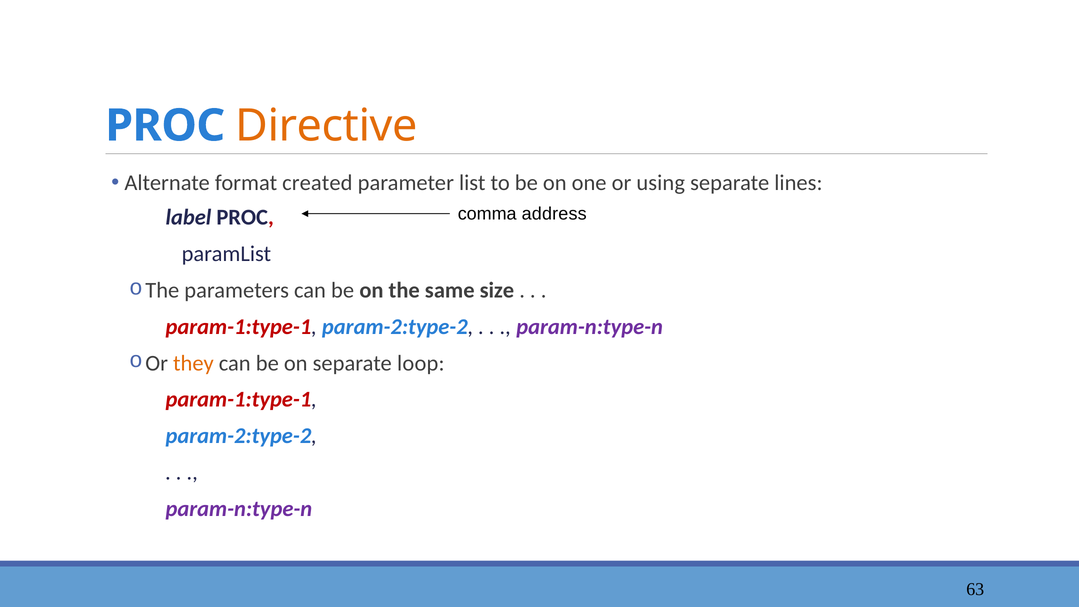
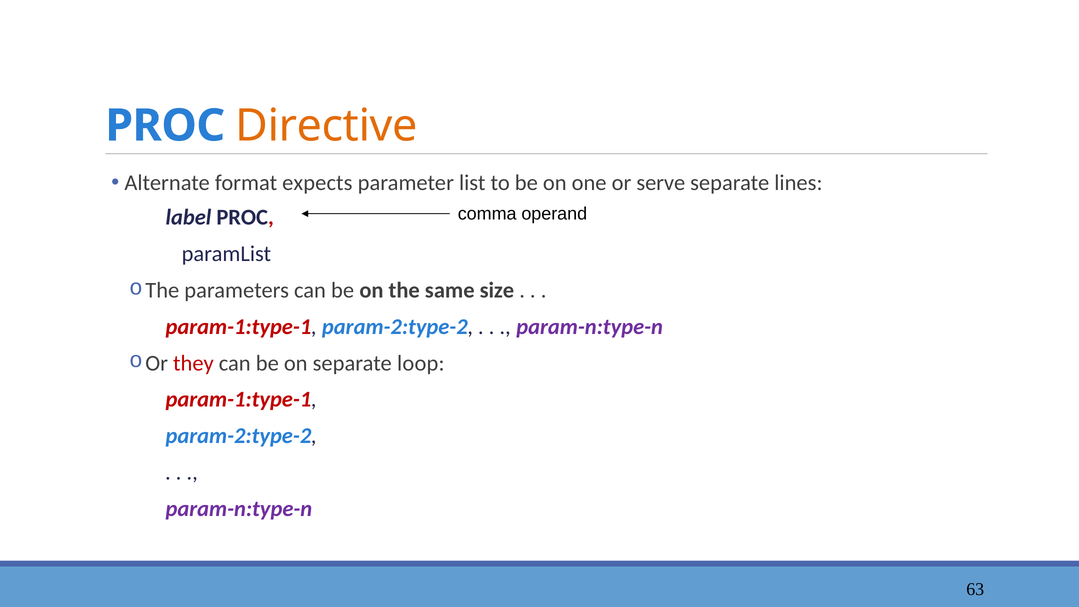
created: created -> expects
using: using -> serve
address: address -> operand
they colour: orange -> red
